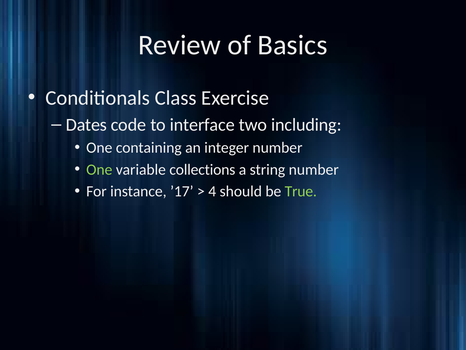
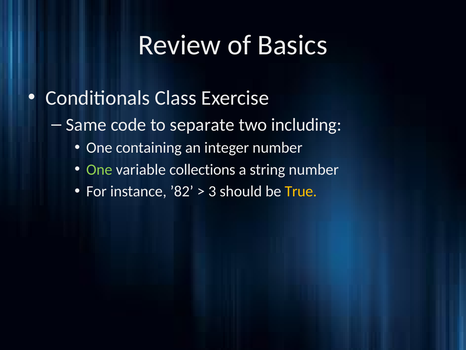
Dates: Dates -> Same
interface: interface -> separate
’17: ’17 -> ’82
4: 4 -> 3
True colour: light green -> yellow
